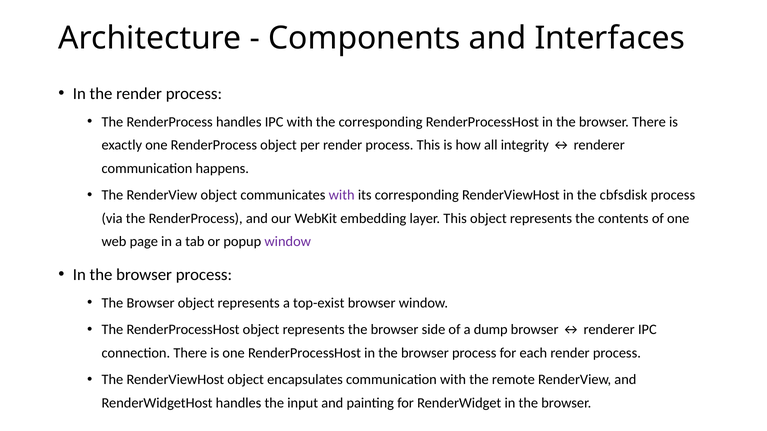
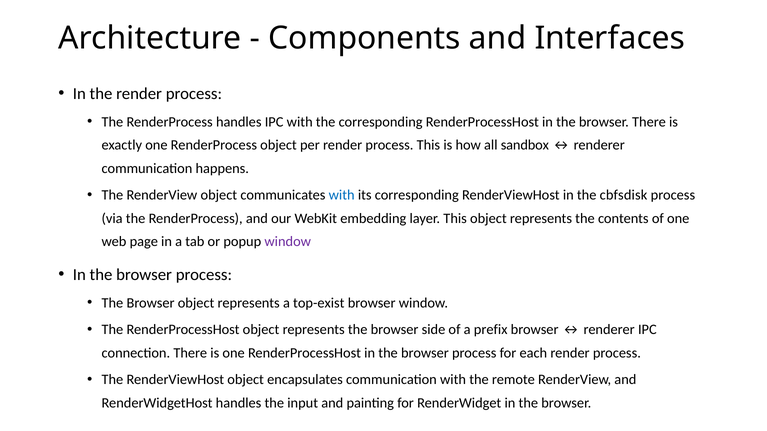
integrity: integrity -> sandbox
with at (342, 195) colour: purple -> blue
dump: dump -> prefix
